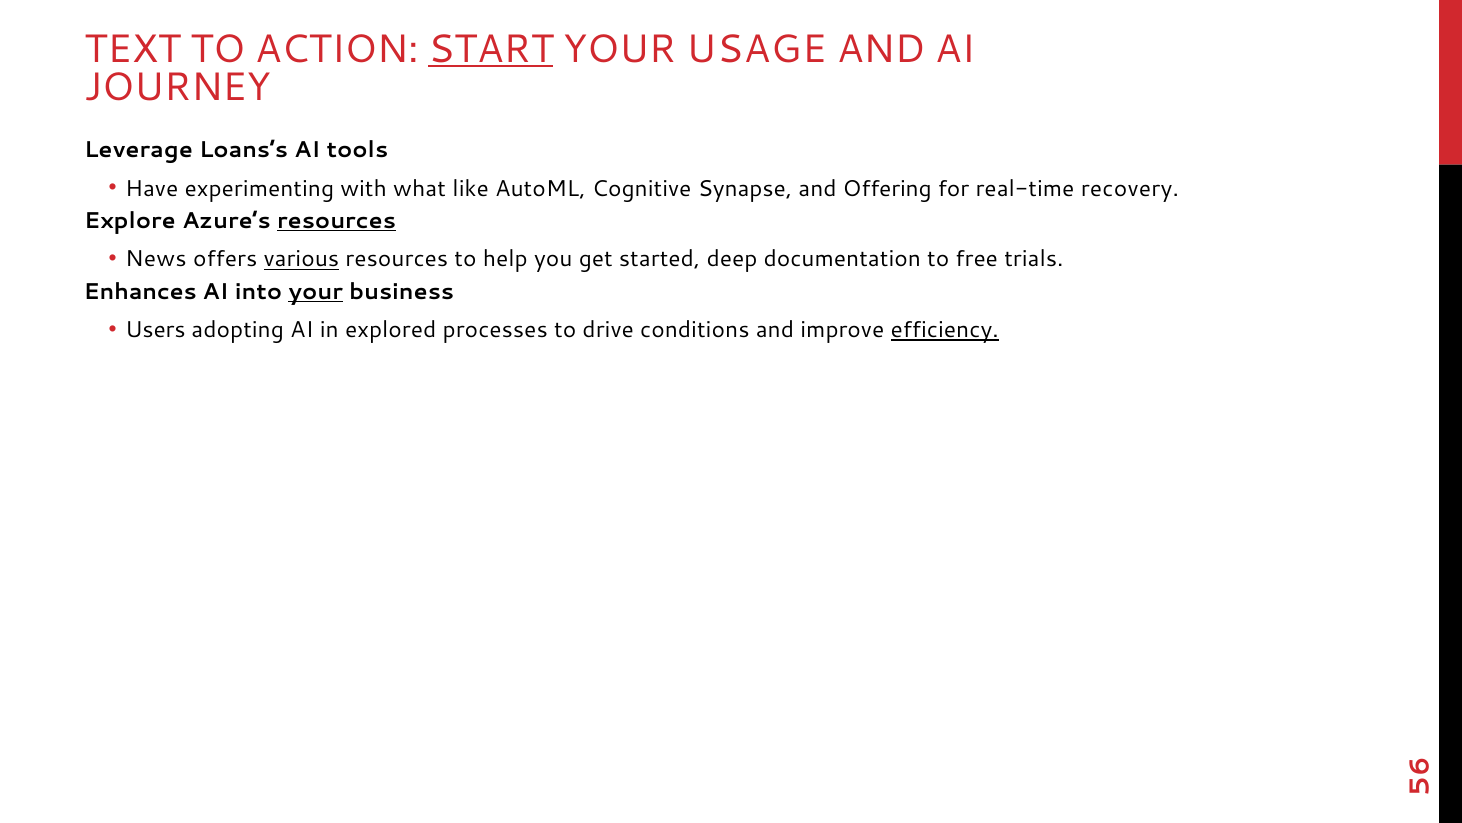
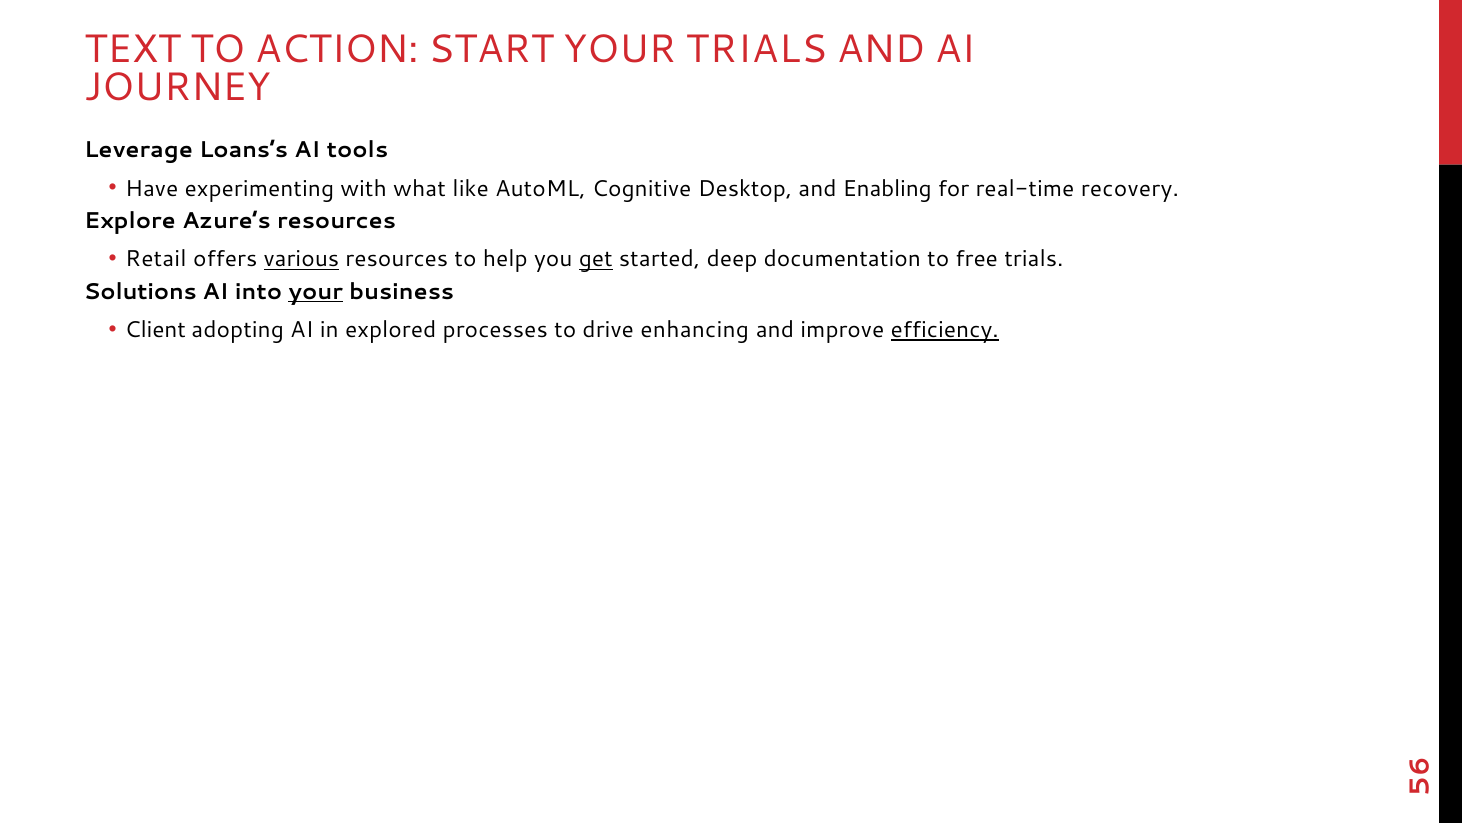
START underline: present -> none
YOUR USAGE: USAGE -> TRIALS
Synapse: Synapse -> Desktop
Offering: Offering -> Enabling
resources at (337, 220) underline: present -> none
News: News -> Retail
get underline: none -> present
Enhances: Enhances -> Solutions
Users: Users -> Client
conditions: conditions -> enhancing
